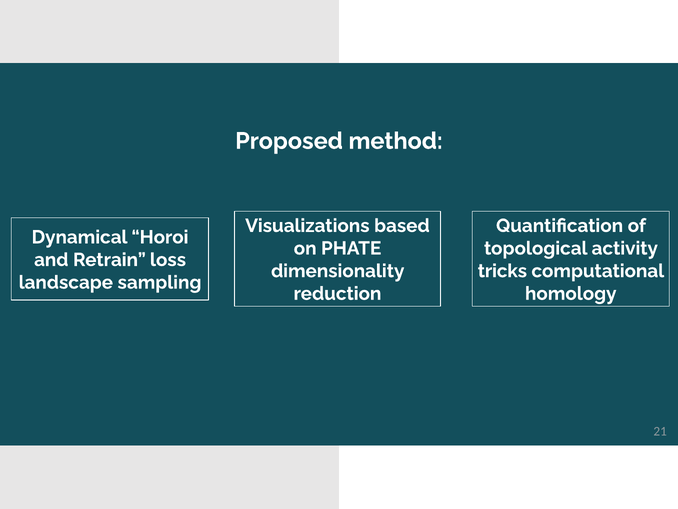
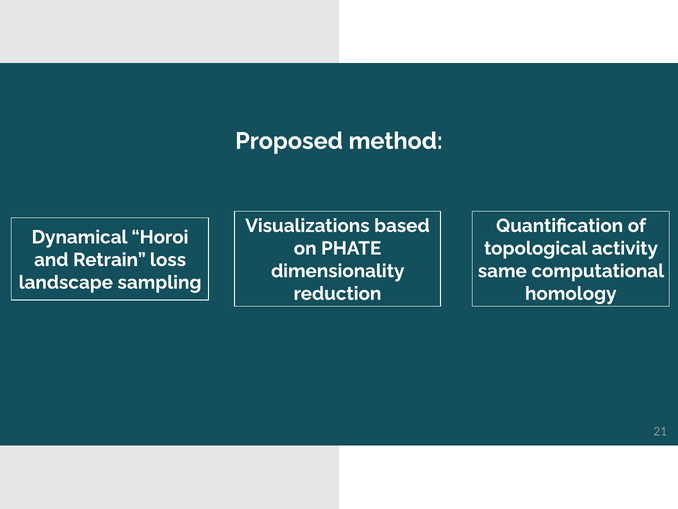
tricks: tricks -> same
